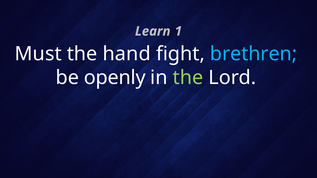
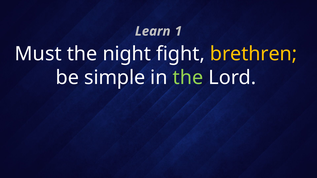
hand: hand -> night
brethren colour: light blue -> yellow
openly: openly -> simple
